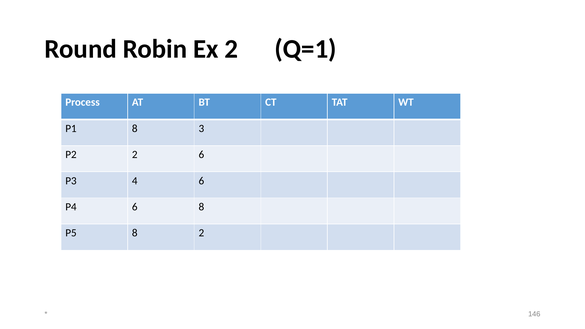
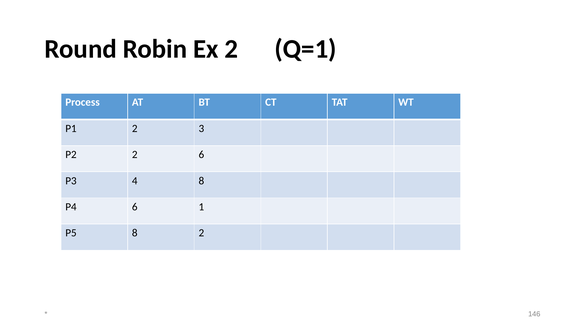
P1 8: 8 -> 2
4 6: 6 -> 8
6 8: 8 -> 1
